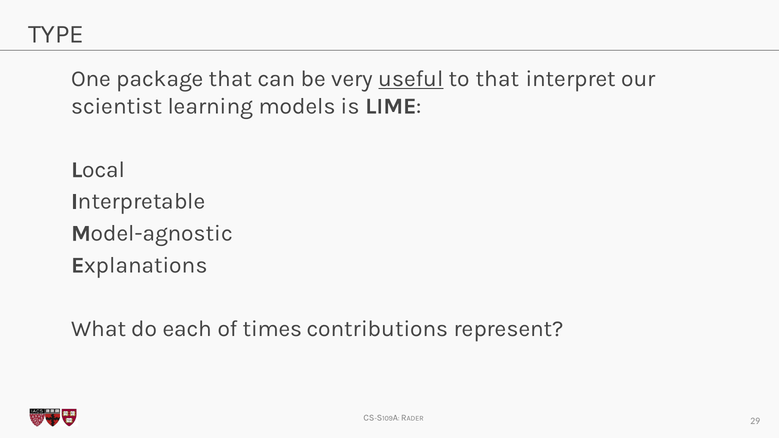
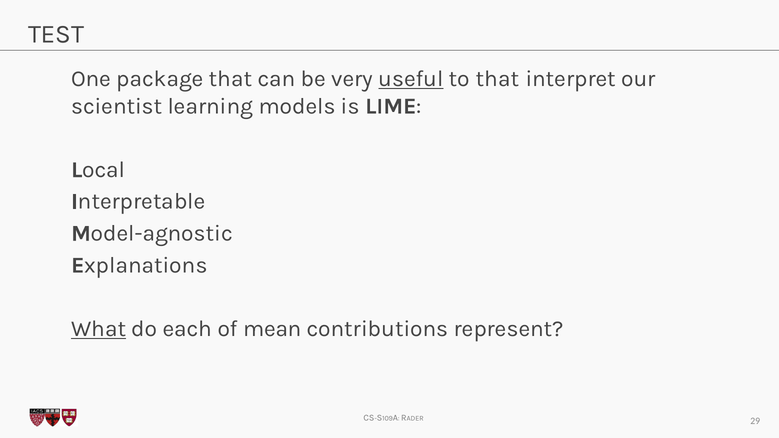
TYPE: TYPE -> TEST
What underline: none -> present
times: times -> mean
